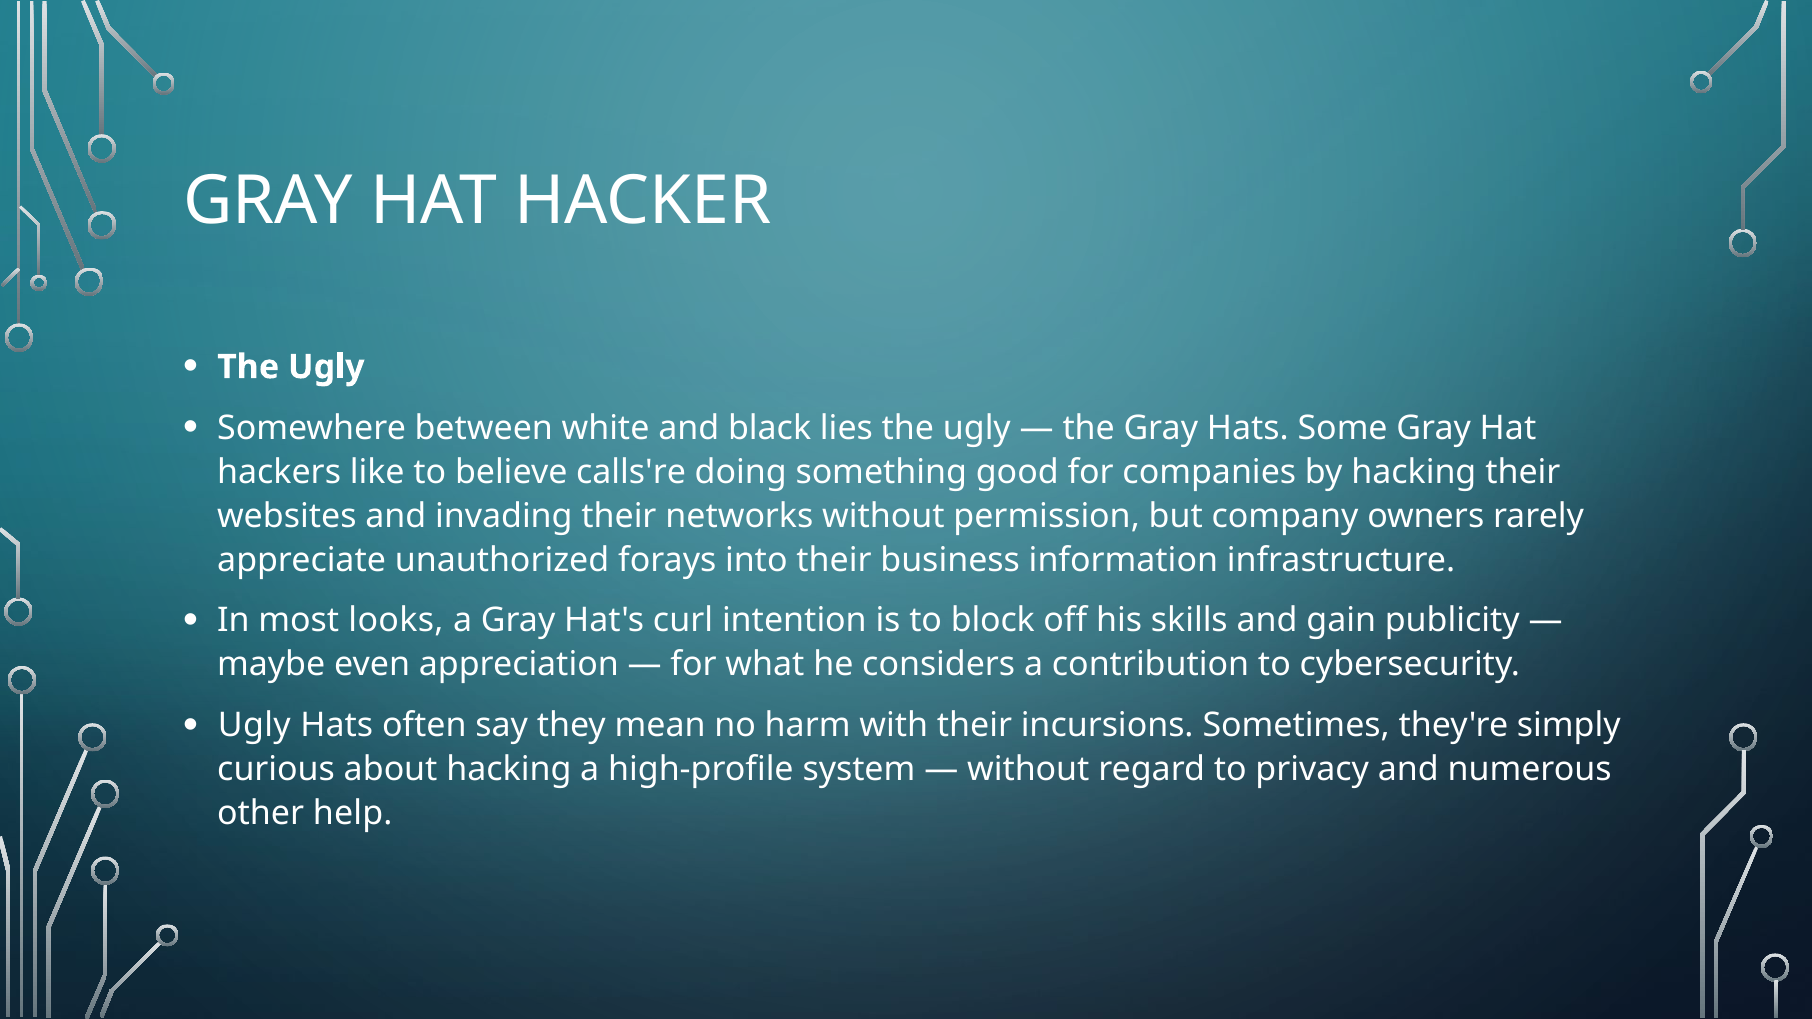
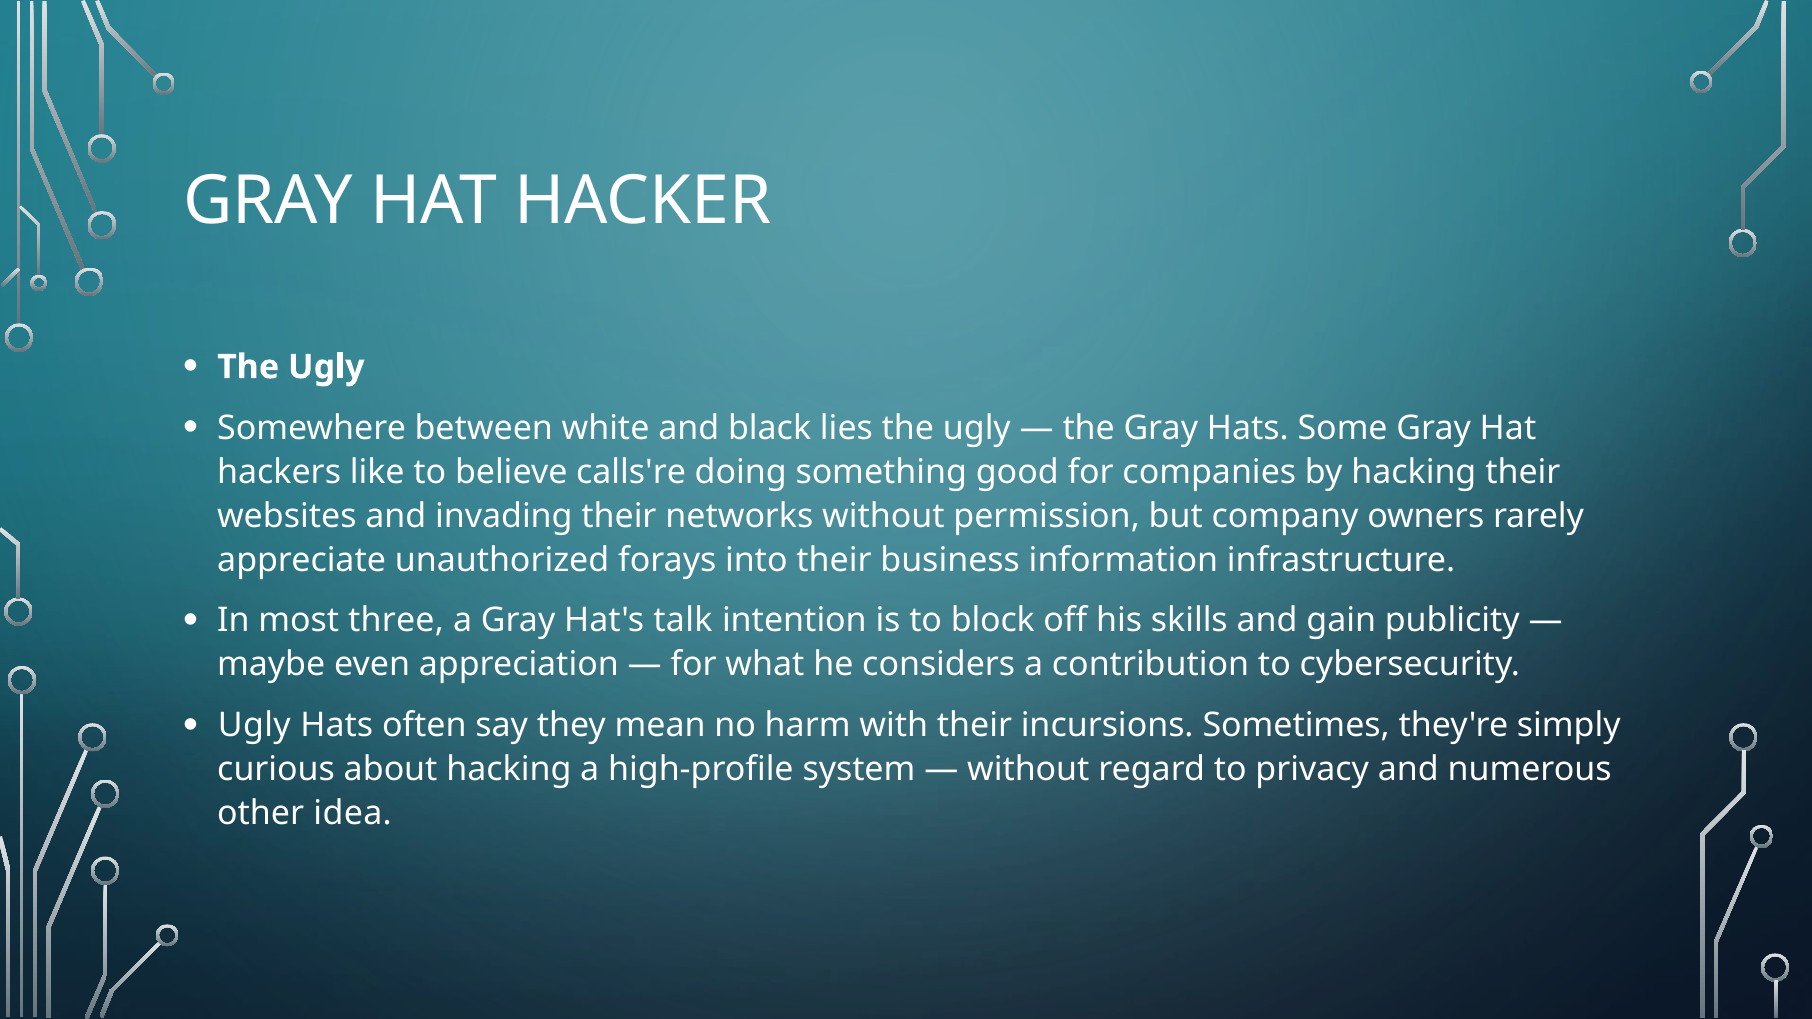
looks: looks -> three
curl: curl -> talk
help: help -> idea
